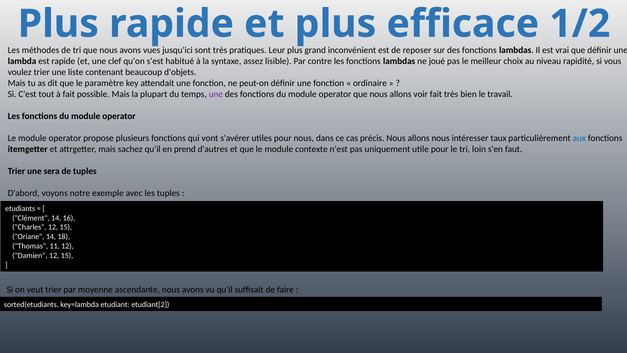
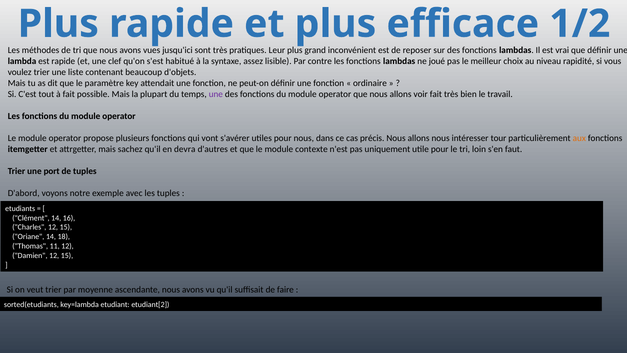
taux: taux -> tour
aux colour: blue -> orange
prend: prend -> devra
sera: sera -> port
